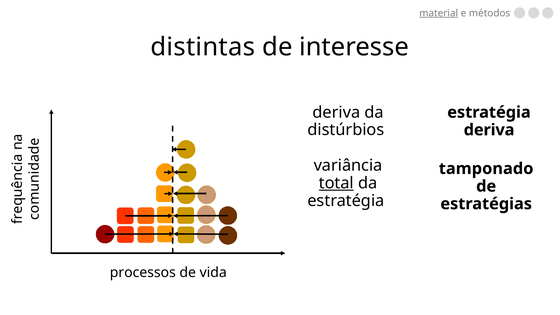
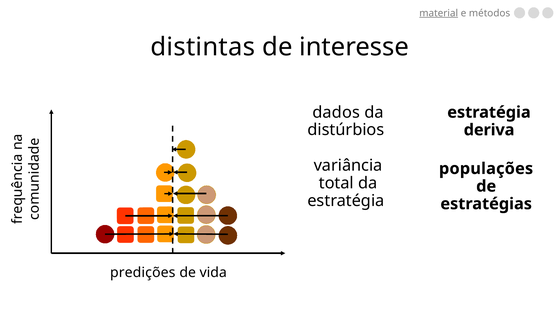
deriva at (336, 112): deriva -> dados
tamponado: tamponado -> populações
total underline: present -> none
processos: processos -> predições
